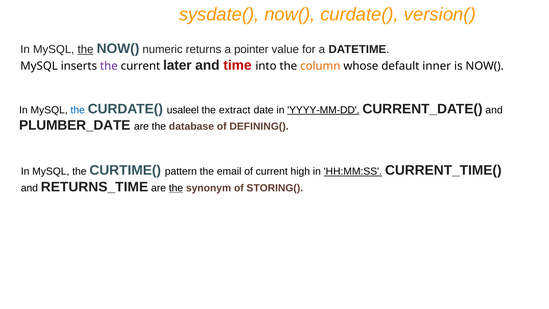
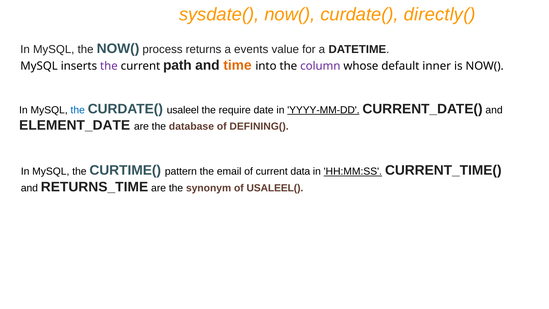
version(: version( -> directly(
the at (86, 49) underline: present -> none
numeric: numeric -> process
pointer: pointer -> events
later: later -> path
time colour: red -> orange
column colour: orange -> purple
extract: extract -> require
PLUMBER_DATE: PLUMBER_DATE -> ELEMENT_DATE
high: high -> data
the at (176, 188) underline: present -> none
STORING(: STORING( -> USALEEL(
